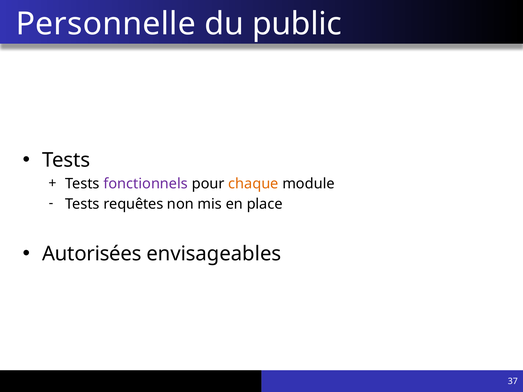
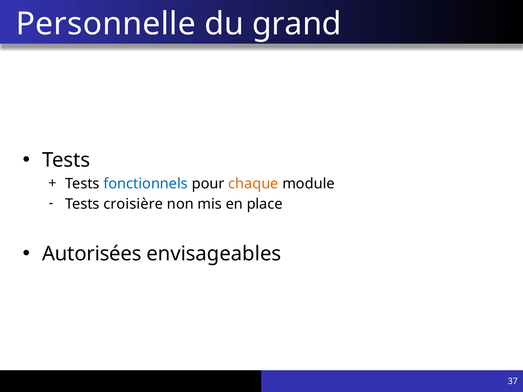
public: public -> grand
fonctionnels colour: purple -> blue
requêtes: requêtes -> croisière
